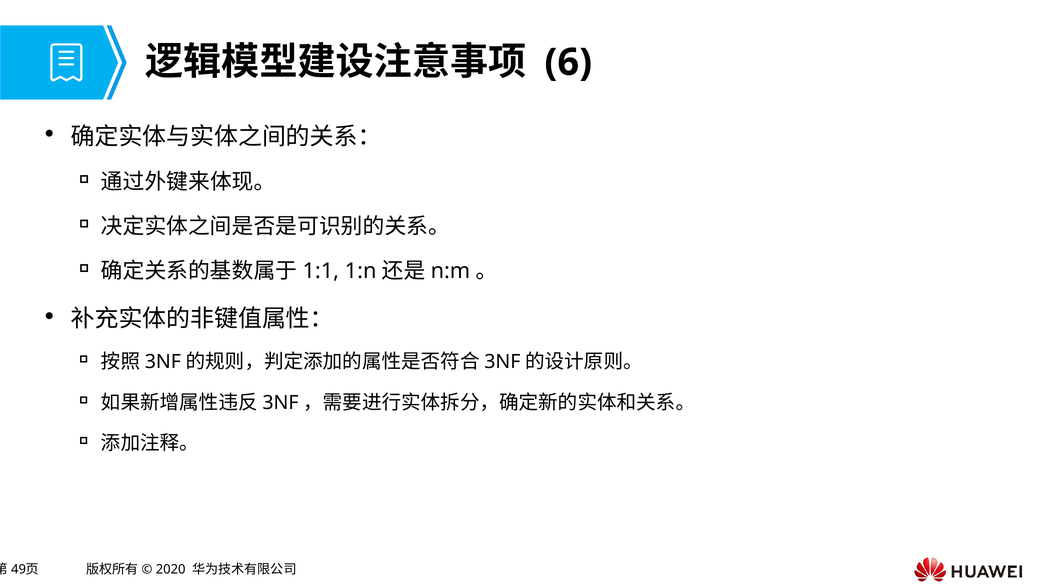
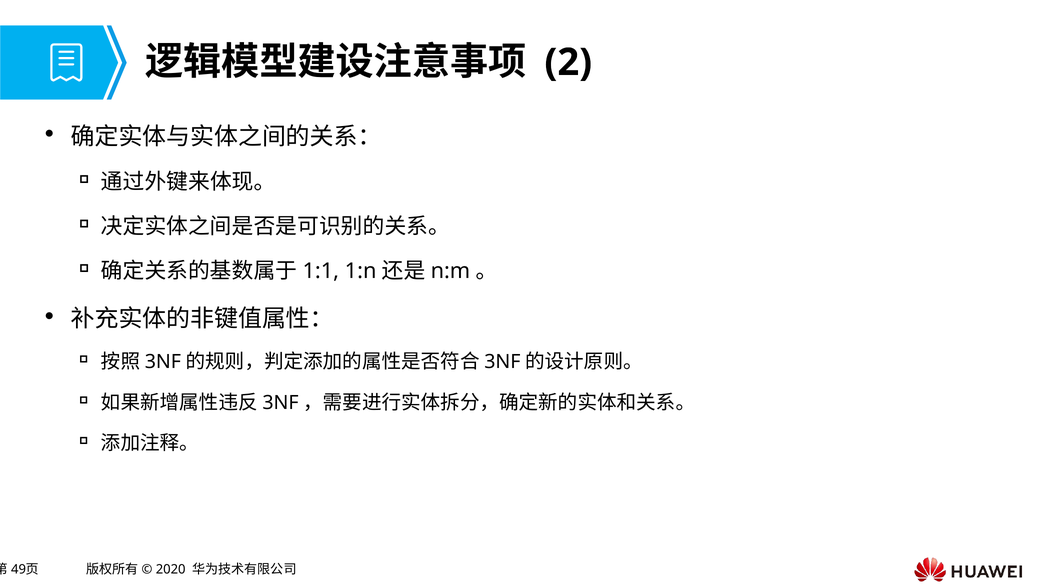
6: 6 -> 2
